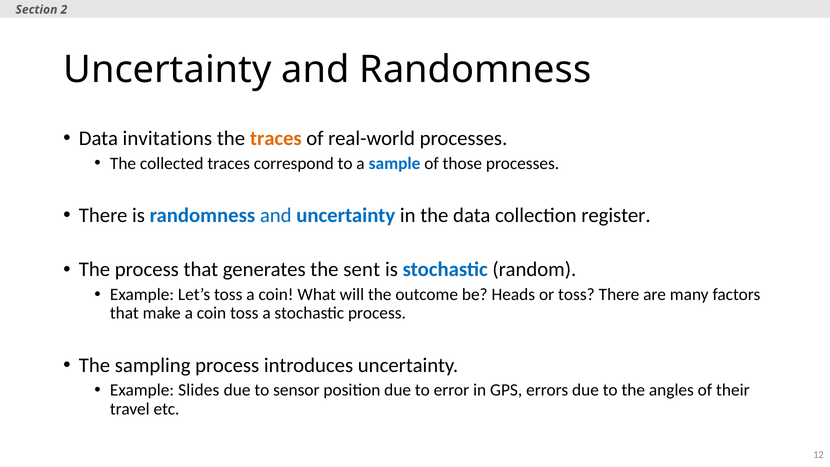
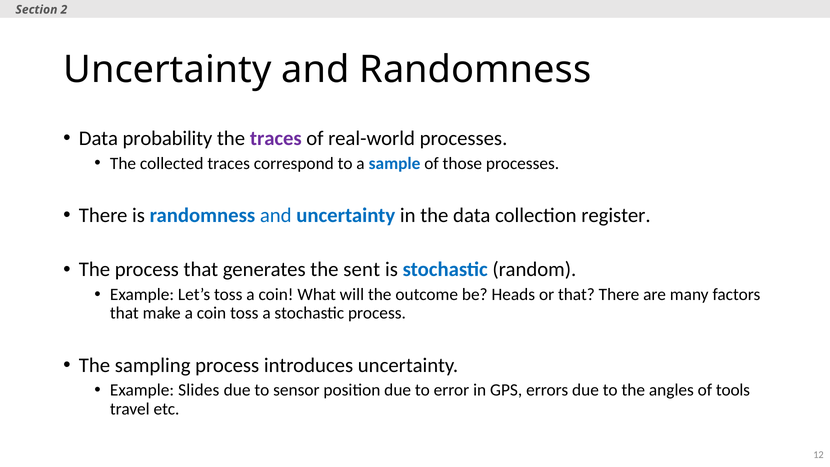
invitations: invitations -> probability
traces at (276, 138) colour: orange -> purple
or toss: toss -> that
their: their -> tools
